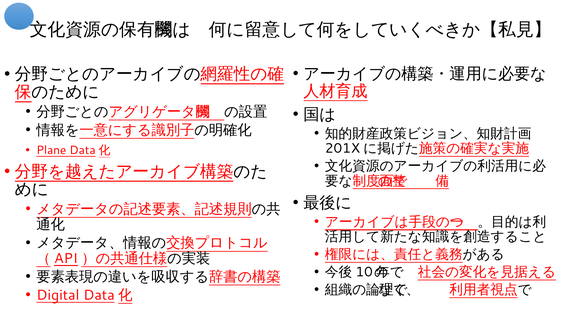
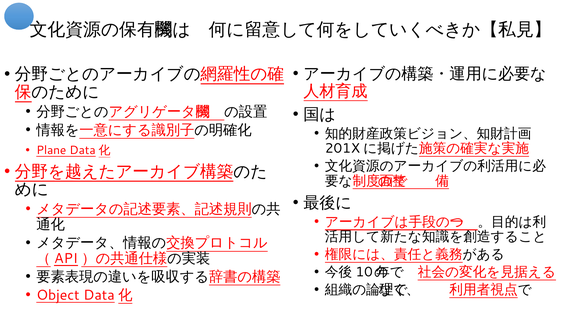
Digital: Digital -> Object
